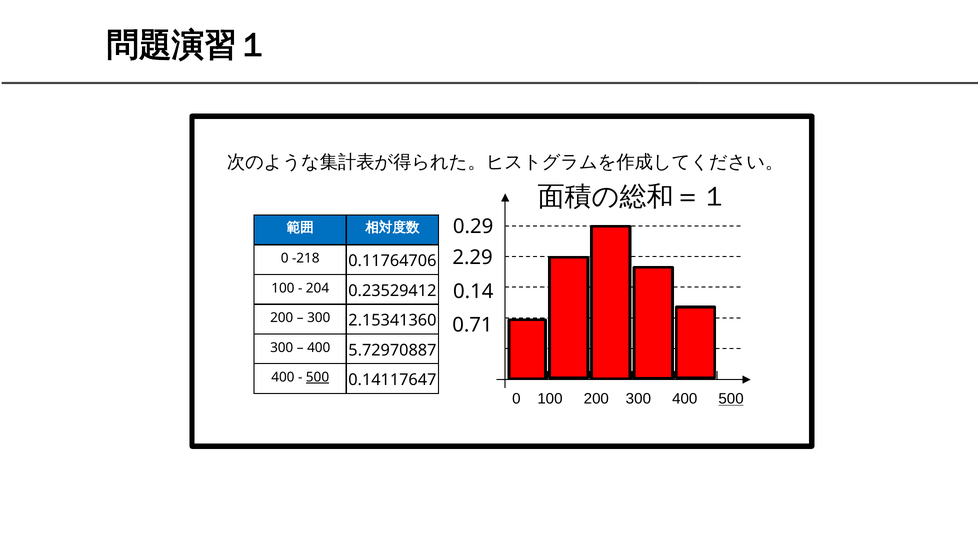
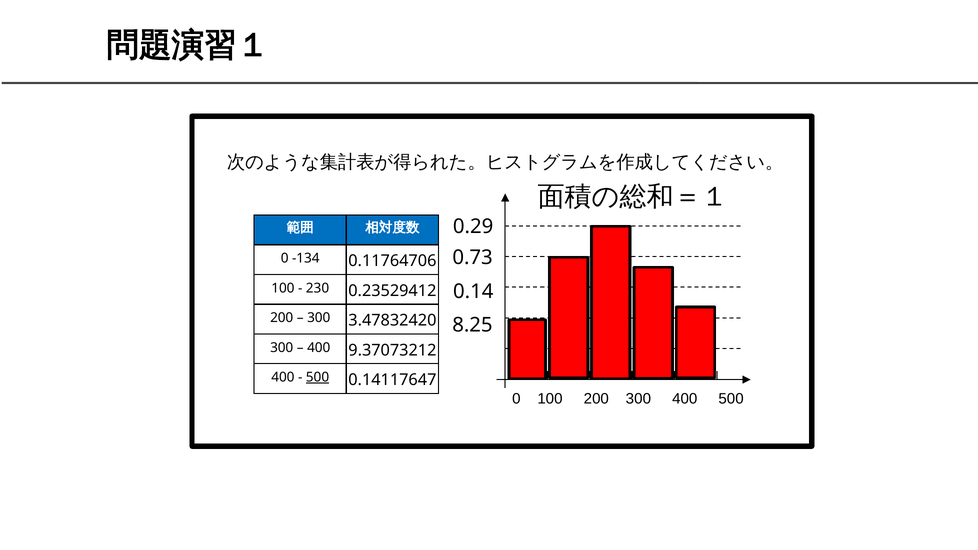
2.29: 2.29 -> 0.73
-218: -218 -> -134
204: 204 -> 230
2.15341360: 2.15341360 -> 3.47832420
0.71: 0.71 -> 8.25
5.72970887: 5.72970887 -> 9.37073212
500 at (731, 399) underline: present -> none
